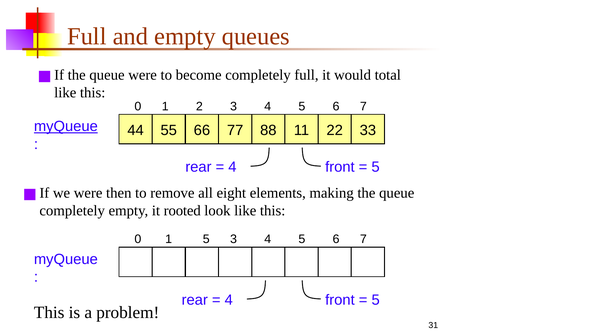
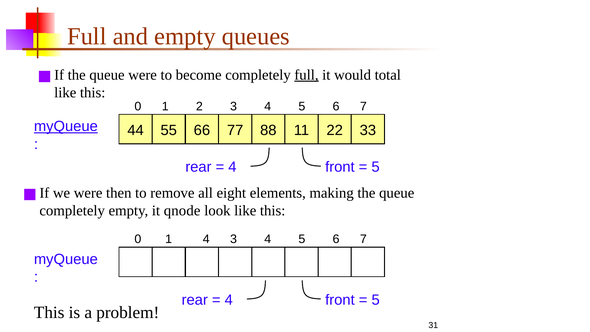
full at (306, 75) underline: none -> present
rooted: rooted -> qnode
1 5: 5 -> 4
